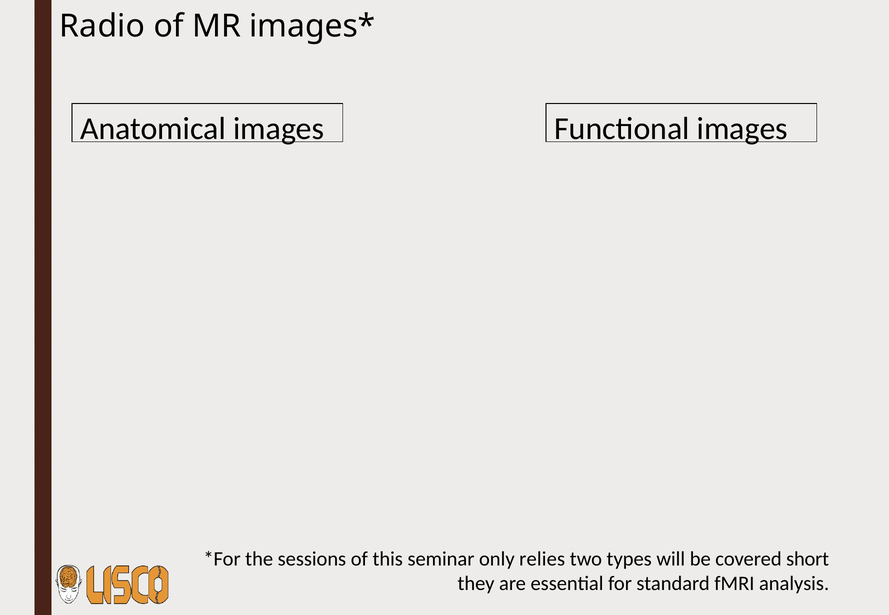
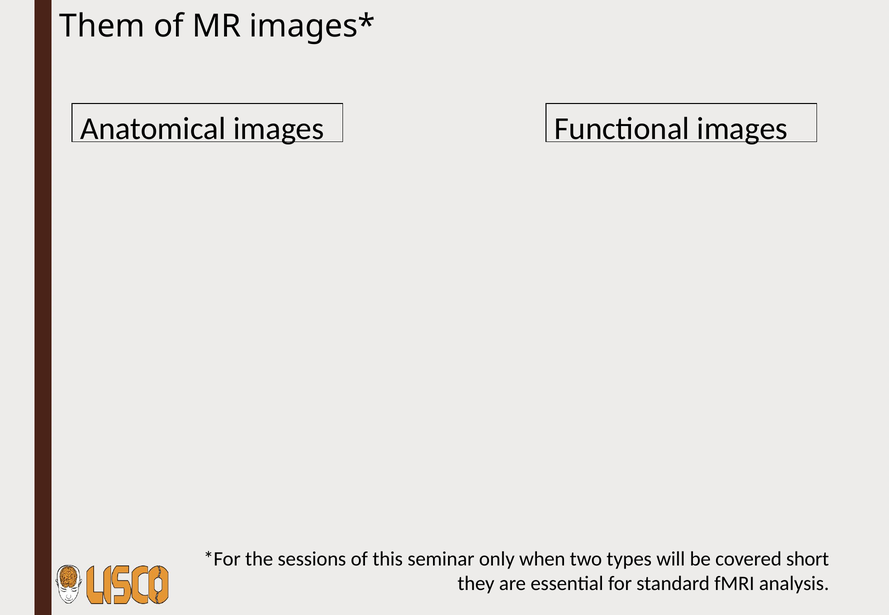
Radio: Radio -> Them
relies: relies -> when
